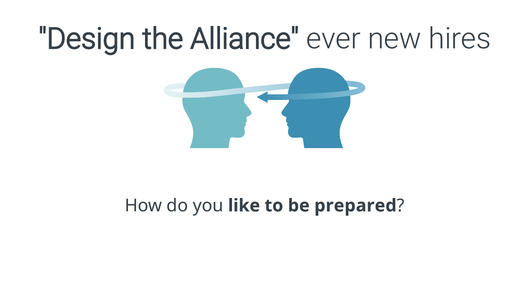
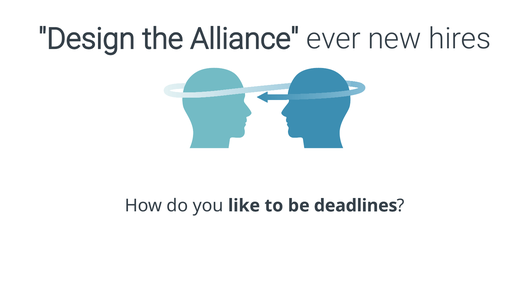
prepared: prepared -> deadlines
